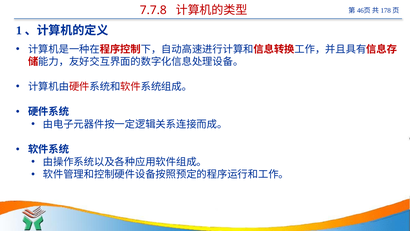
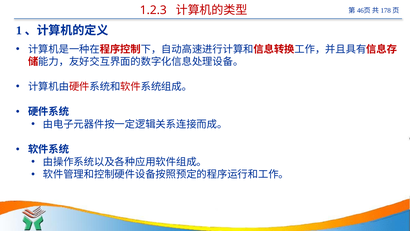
7.7.8: 7.7.8 -> 1.2.3
